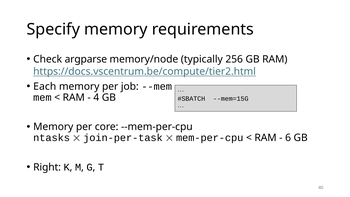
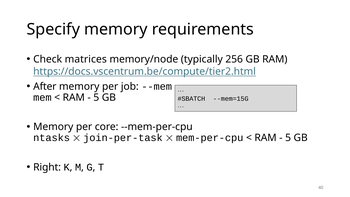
argparse: argparse -> matrices
Each: Each -> After
4 at (96, 97): 4 -> 5
6 at (288, 138): 6 -> 5
